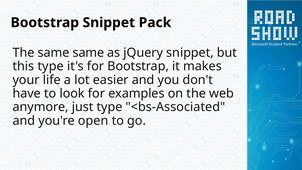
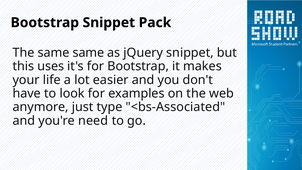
this type: type -> uses
open: open -> need
